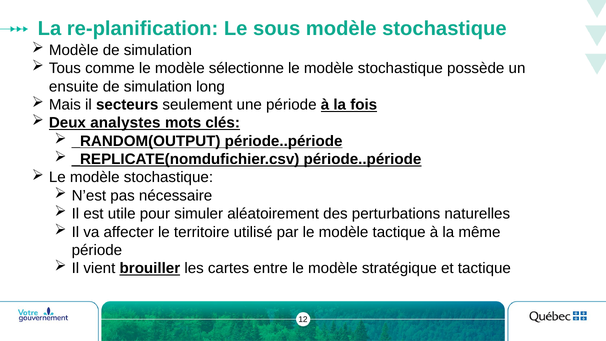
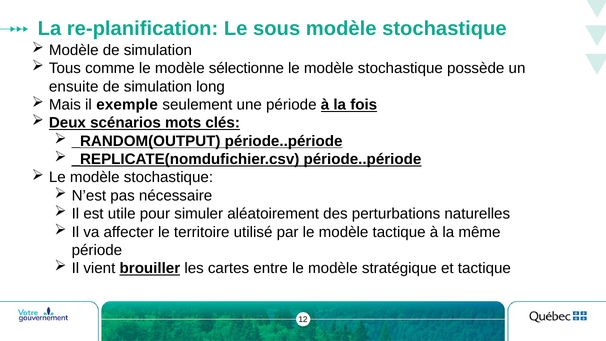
secteurs: secteurs -> exemple
analystes: analystes -> scénarios
